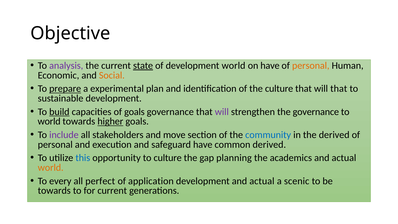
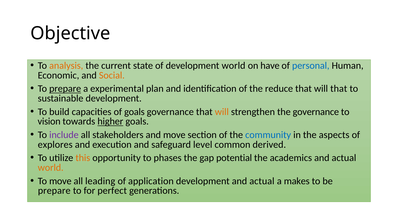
analysis colour: purple -> orange
state underline: present -> none
personal at (311, 66) colour: orange -> blue
the culture: culture -> reduce
build underline: present -> none
will at (222, 112) colour: purple -> orange
world at (49, 121): world -> vision
the derived: derived -> aspects
personal at (55, 144): personal -> explores
safeguard have: have -> level
this colour: blue -> orange
to culture: culture -> phases
planning: planning -> potential
To every: every -> move
perfect: perfect -> leading
scenic: scenic -> makes
towards at (54, 191): towards -> prepare
for current: current -> perfect
